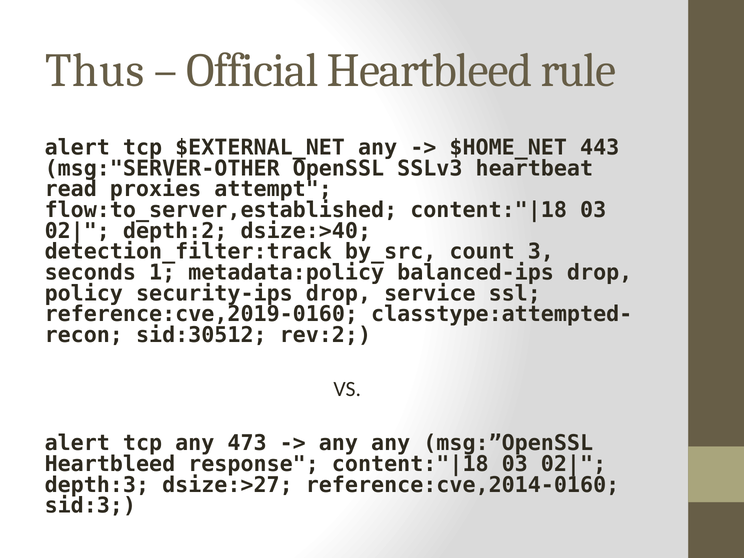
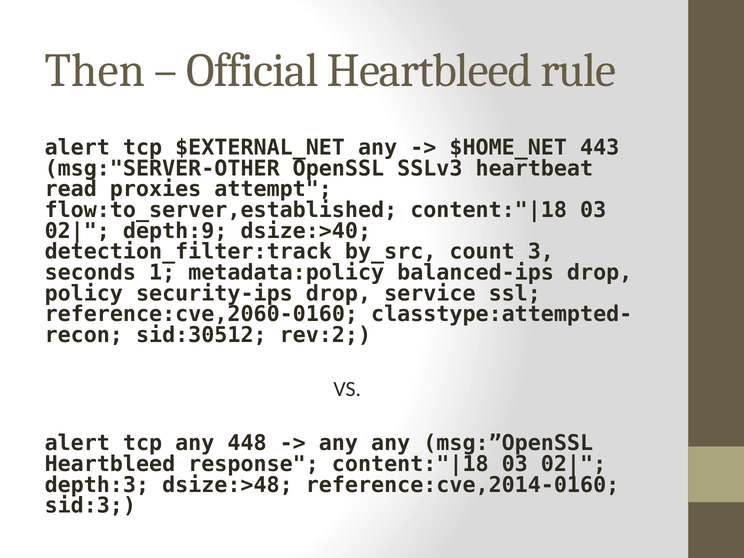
Thus: Thus -> Then
depth:2: depth:2 -> depth:9
reference:cve,2019-0160: reference:cve,2019-0160 -> reference:cve,2060-0160
473: 473 -> 448
dsize:>27: dsize:>27 -> dsize:>48
